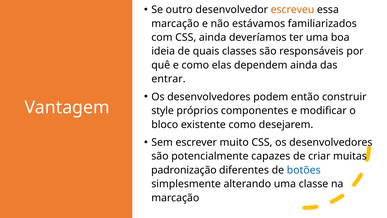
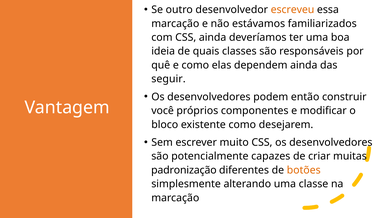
entrar: entrar -> seguir
style: style -> você
botões colour: blue -> orange
